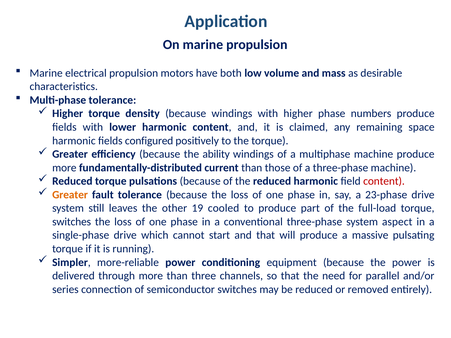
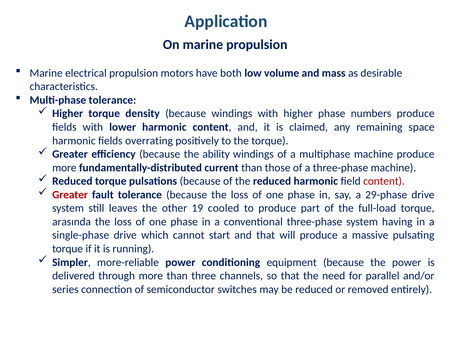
configured: configured -> overrating
Greater at (70, 195) colour: orange -> red
23-phase: 23-phase -> 29-phase
switches at (72, 222): switches -> arasında
aspect: aspect -> having
